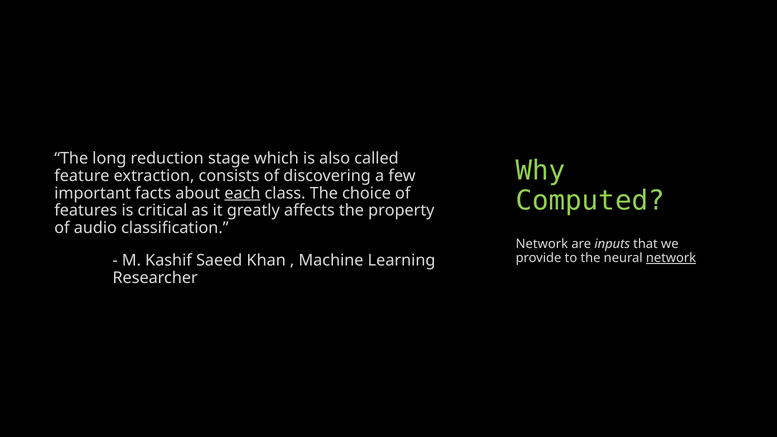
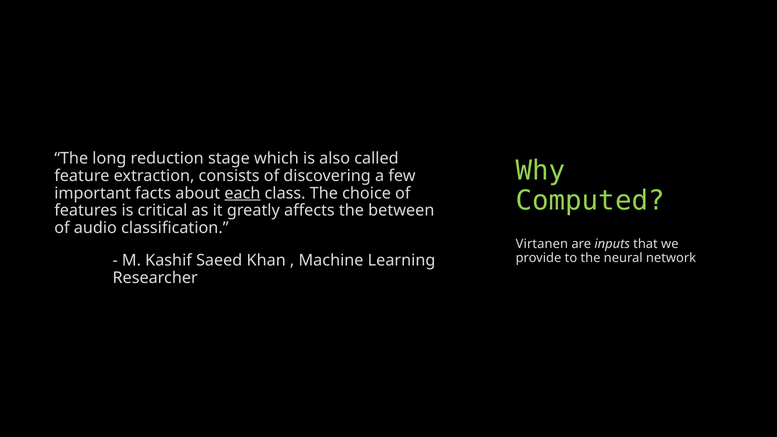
property: property -> between
Network at (542, 244): Network -> Virtanen
network at (671, 258) underline: present -> none
